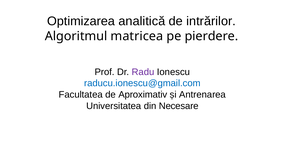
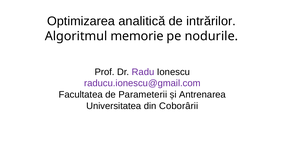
matricea: matricea -> memorie
pierdere: pierdere -> nodurile
raducu.ionescu@gmail.com colour: blue -> purple
Aproximativ: Aproximativ -> Parameterii
Necesare: Necesare -> Coborârii
